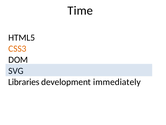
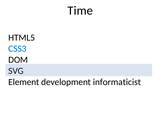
CSS3 colour: orange -> blue
Libraries: Libraries -> Element
immediately: immediately -> informaticist
